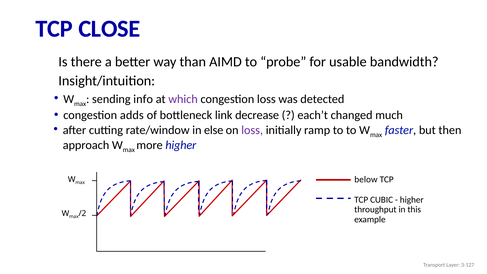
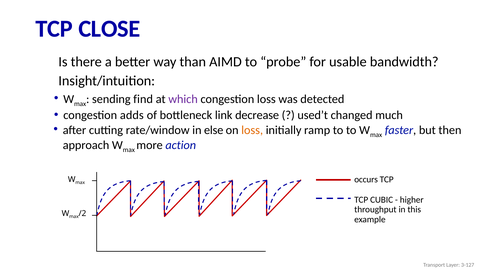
info: info -> find
each’t: each’t -> used’t
loss at (252, 130) colour: purple -> orange
more higher: higher -> action
below: below -> occurs
